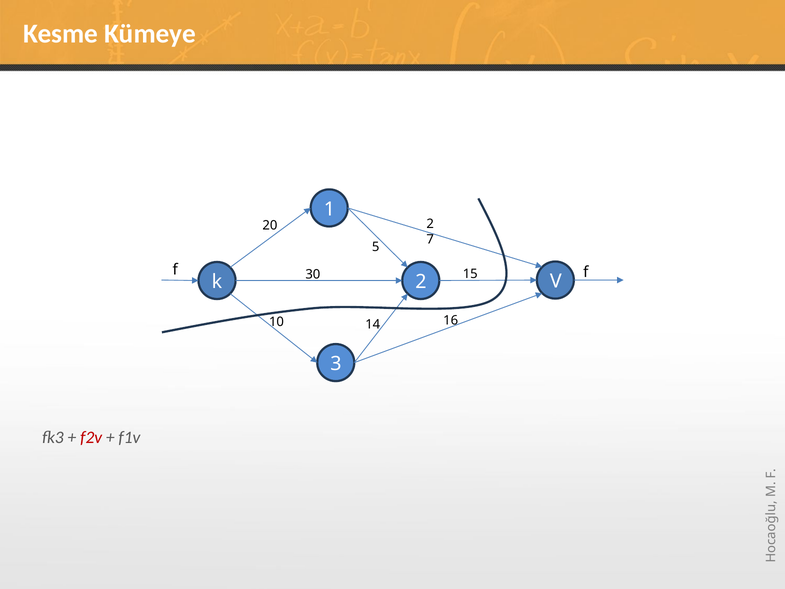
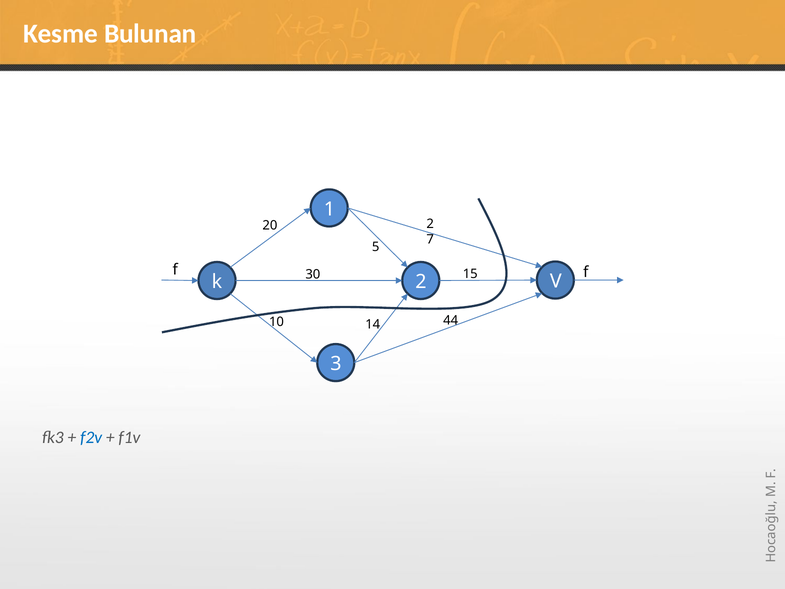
Kümeye: Kümeye -> Bulunan
16: 16 -> 44
f2v colour: red -> blue
